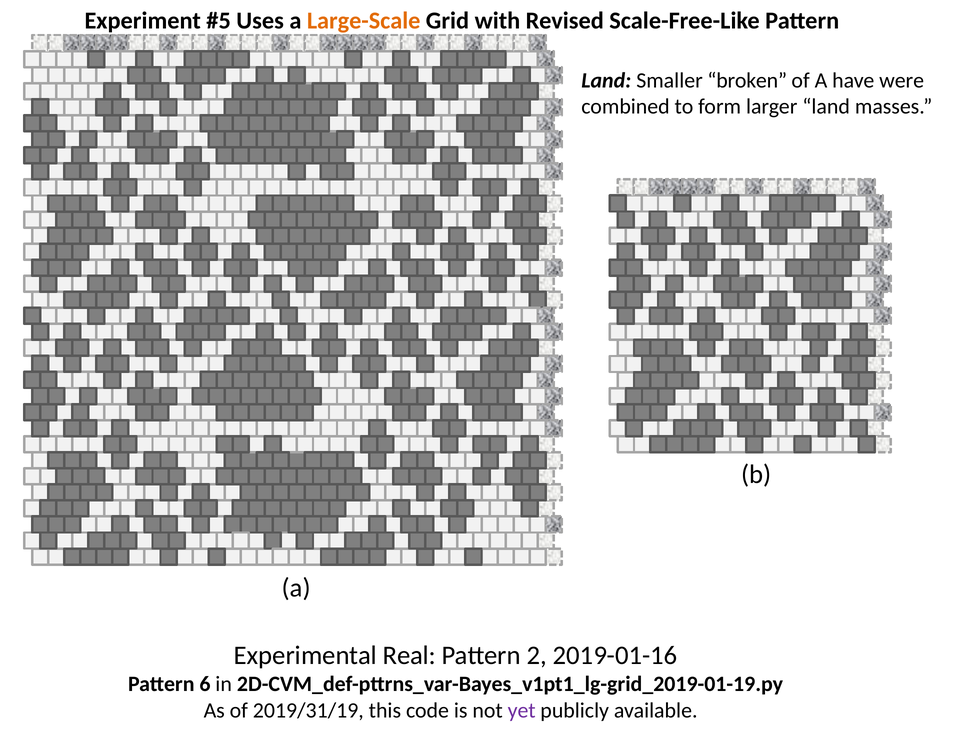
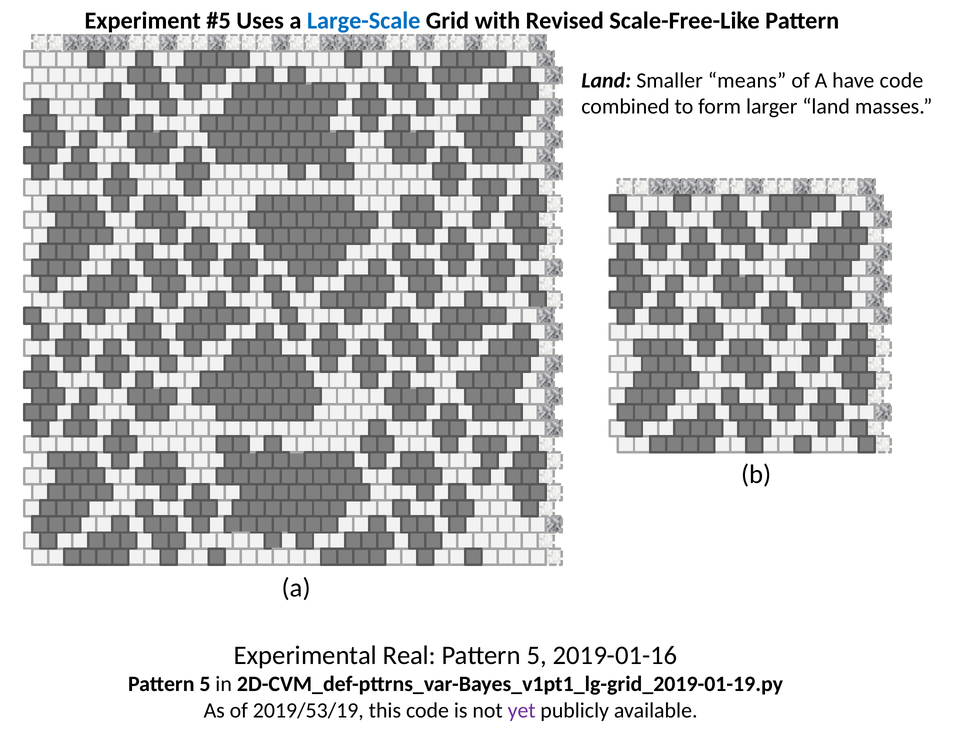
Large-Scale colour: orange -> blue
broken: broken -> means
have were: were -> code
2 at (537, 655): 2 -> 5
6 at (205, 684): 6 -> 5
2019/31/19: 2019/31/19 -> 2019/53/19
